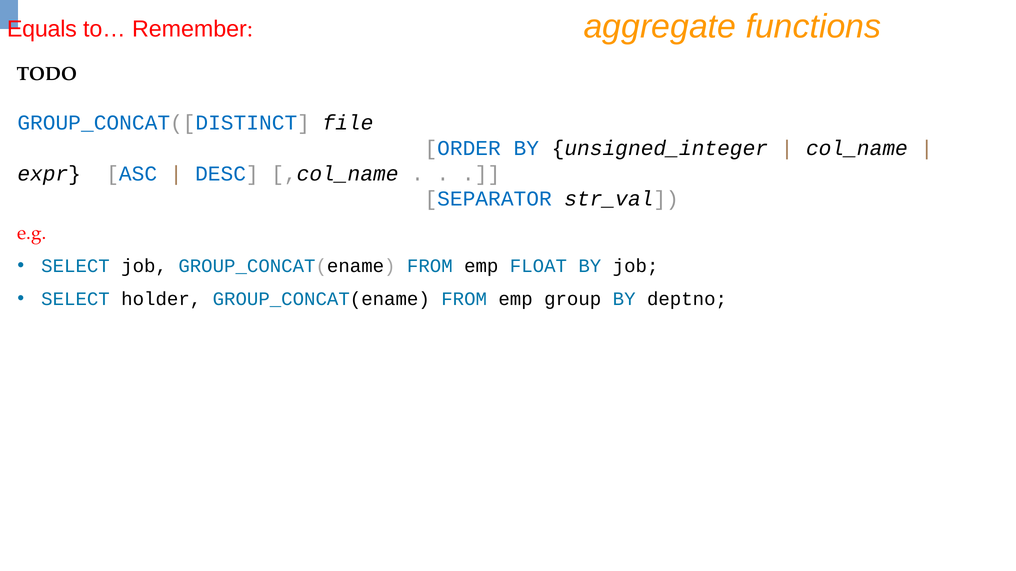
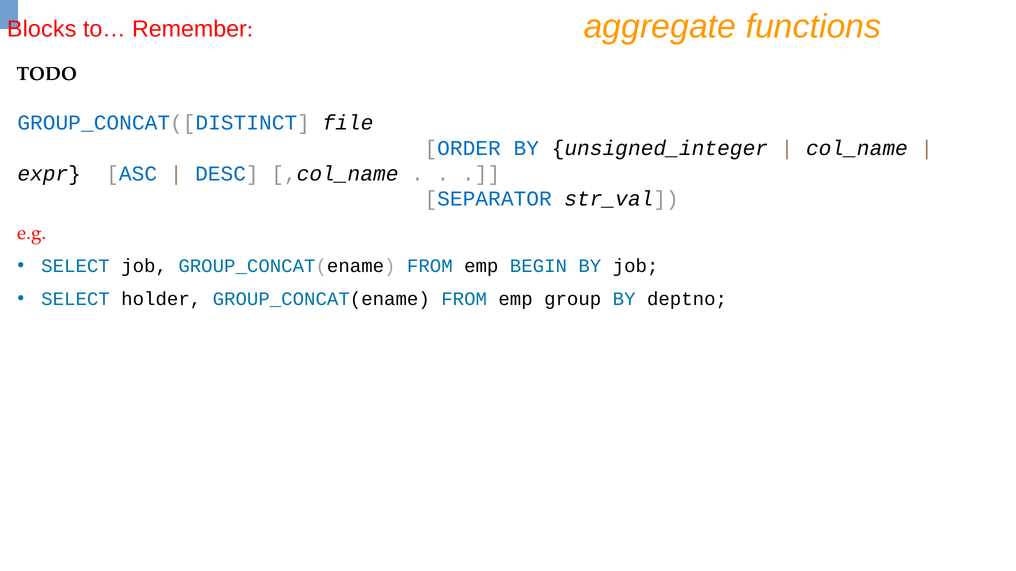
Equals: Equals -> Blocks
FLOAT: FLOAT -> BEGIN
